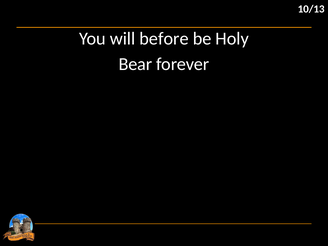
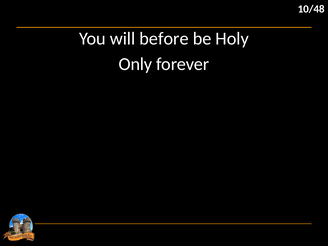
10/13: 10/13 -> 10/48
Bear: Bear -> Only
